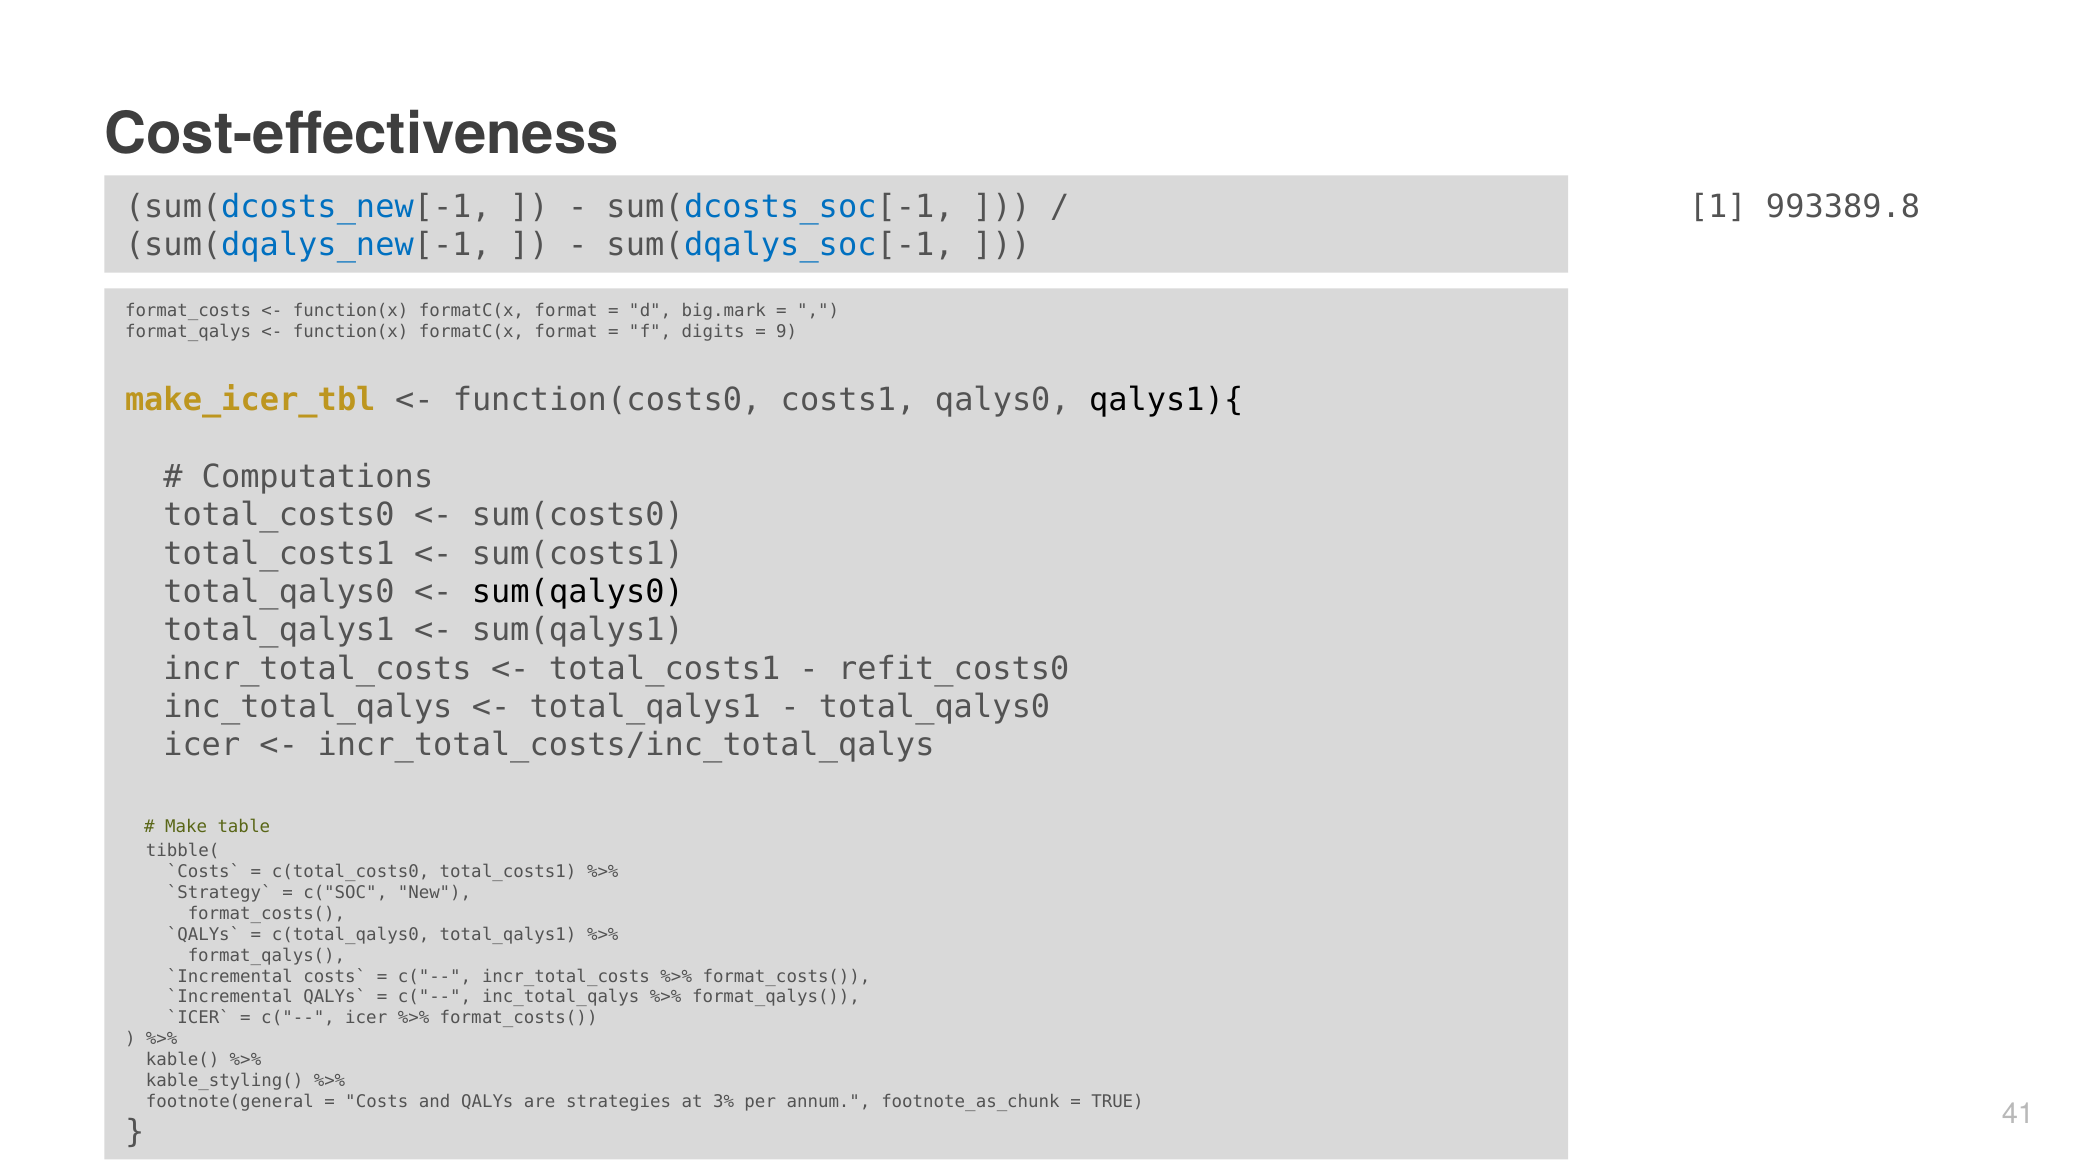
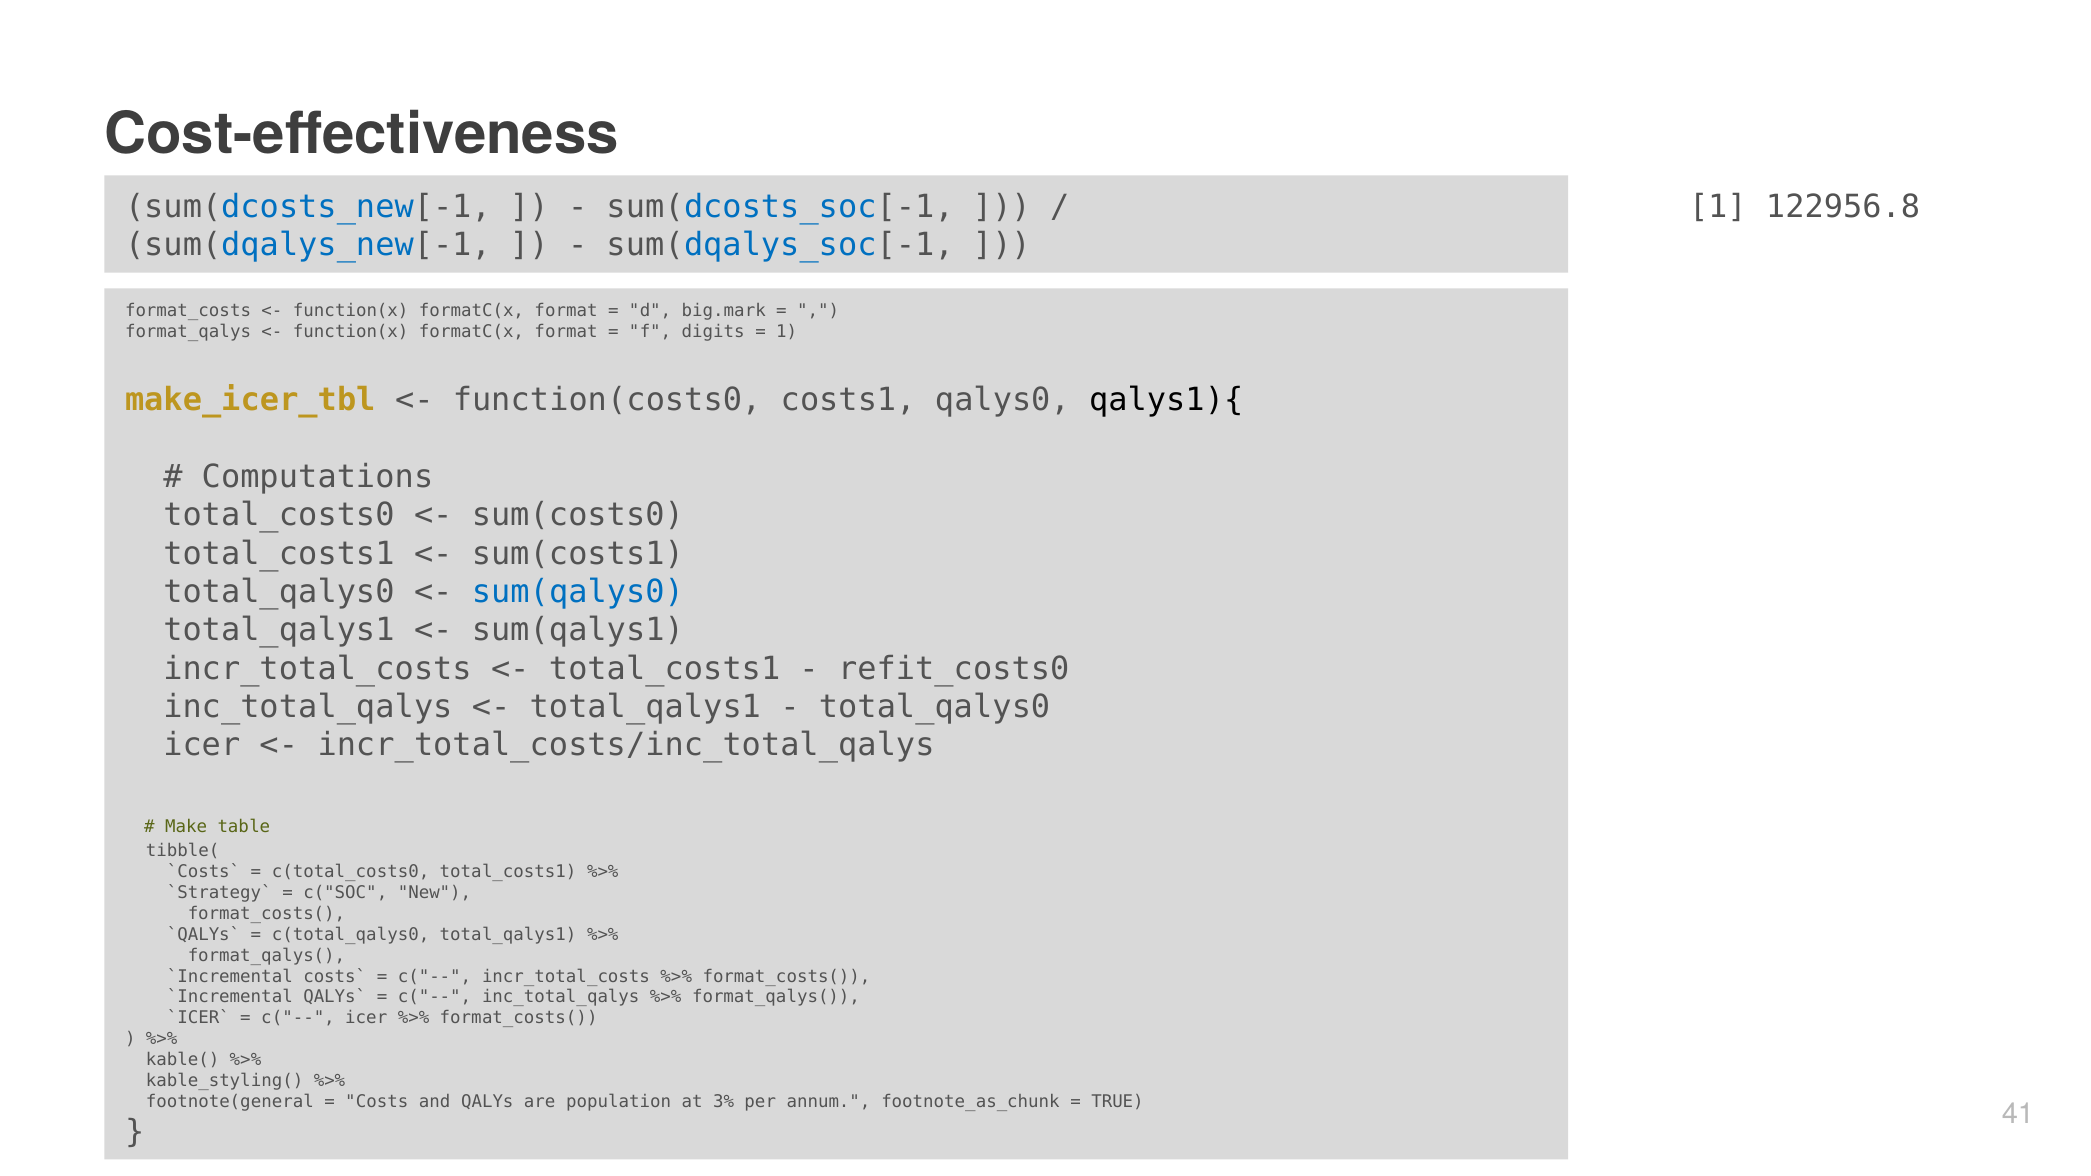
993389.8: 993389.8 -> 122956.8
9 at (787, 331): 9 -> 1
sum(qalys0 colour: black -> blue
strategies: strategies -> population
